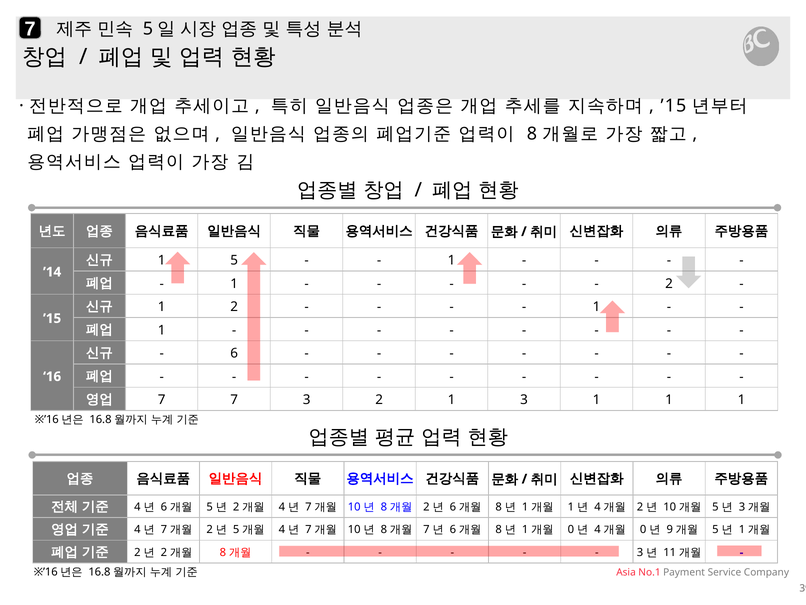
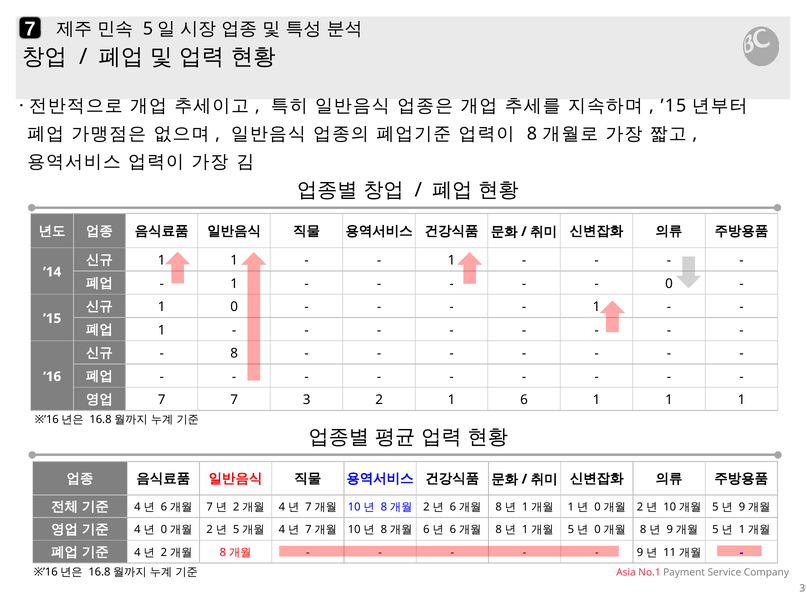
5 at (234, 260): 5 -> 1
2 at (669, 283): 2 -> 0
1 2: 2 -> 0
6 at (234, 353): 6 -> 8
1 3: 3 -> 6
5 at (210, 507): 5 -> 7
4 at (597, 507): 4 -> 0
3 at (742, 507): 3 -> 9
7 at (164, 529): 7 -> 0
7 at (426, 529): 7 -> 6
0 at (571, 529): 0 -> 5
4 at (597, 529): 4 -> 0
0 at (643, 529): 0 -> 8
2 at (137, 552): 2 -> 4
3 at (640, 552): 3 -> 9
